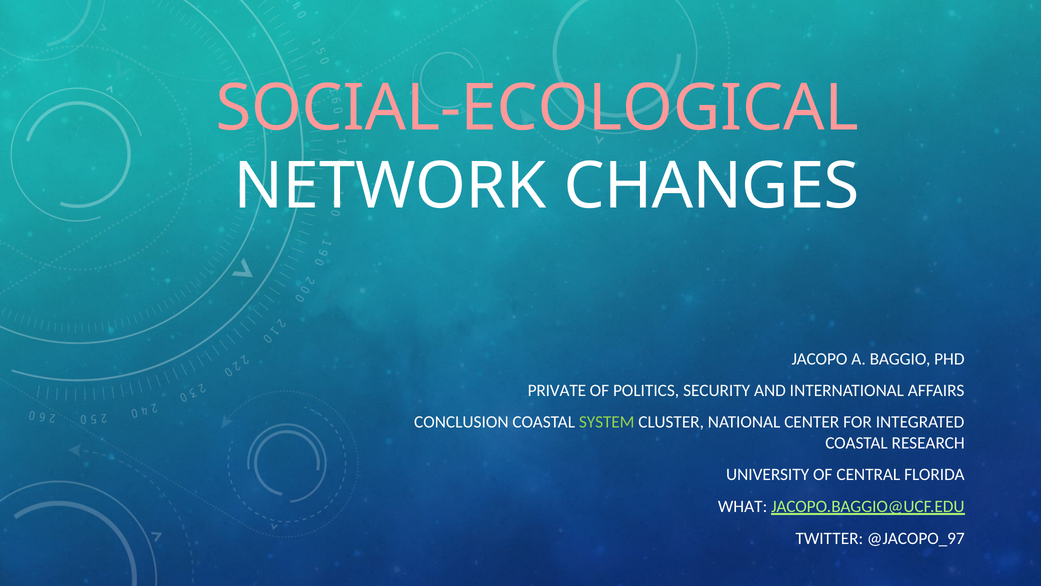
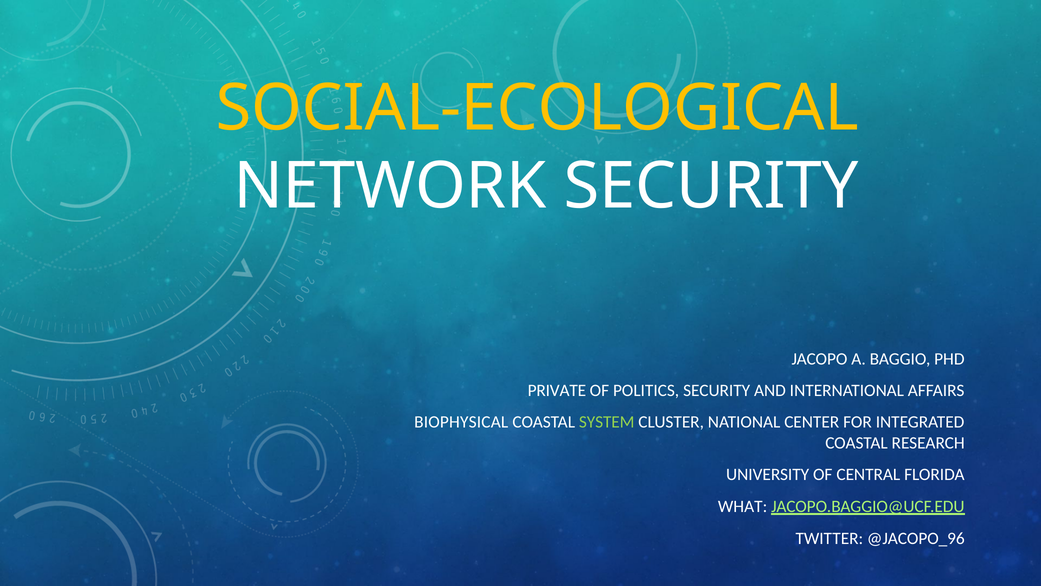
SOCIAL-ECOLOGICAL colour: pink -> yellow
NETWORK CHANGES: CHANGES -> SECURITY
CONCLUSION: CONCLUSION -> BIOPHYSICAL
@JACOPO_97: @JACOPO_97 -> @JACOPO_96
